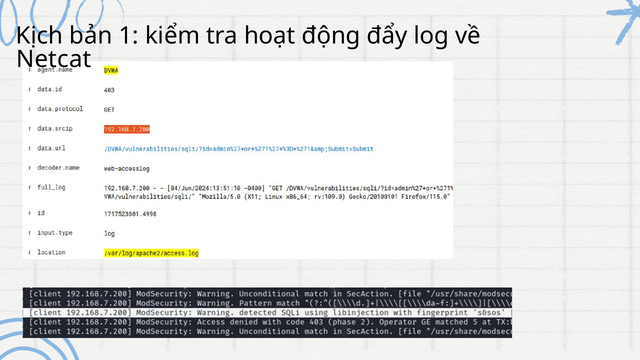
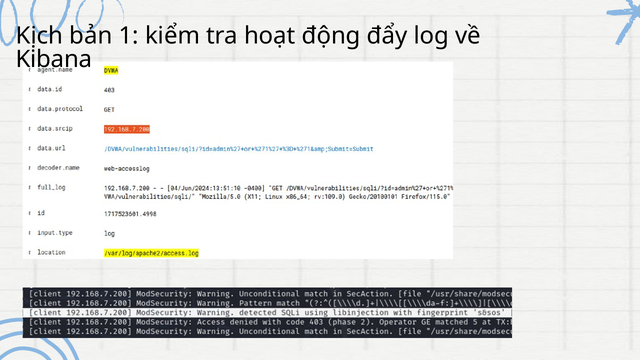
Netcat: Netcat -> Kibana
